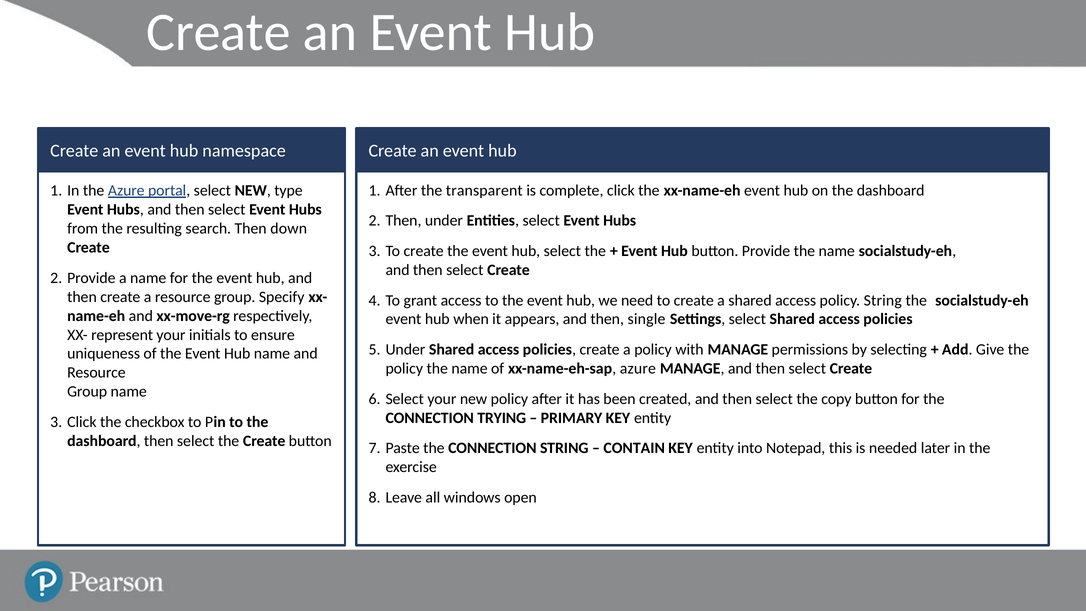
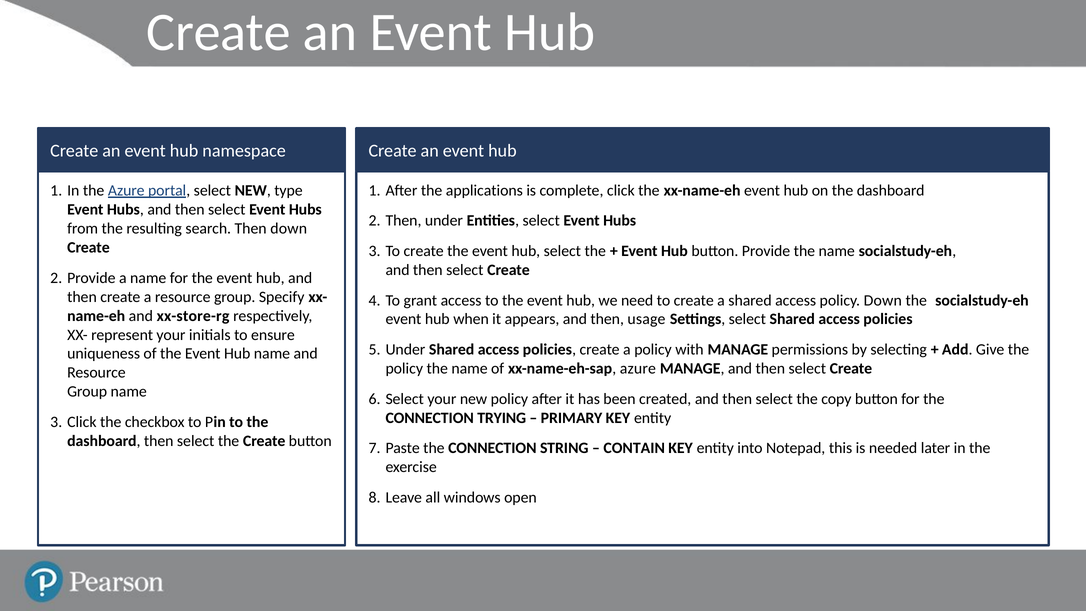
transparent: transparent -> applications
policy String: String -> Down
xx-move-rg: xx-move-rg -> xx-store-rg
single: single -> usage
